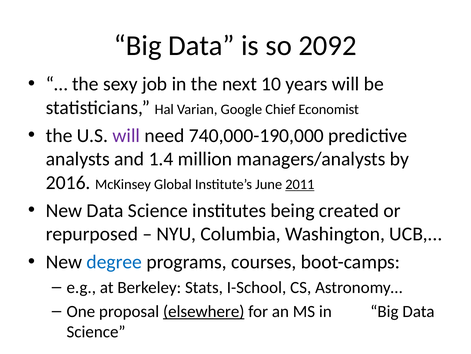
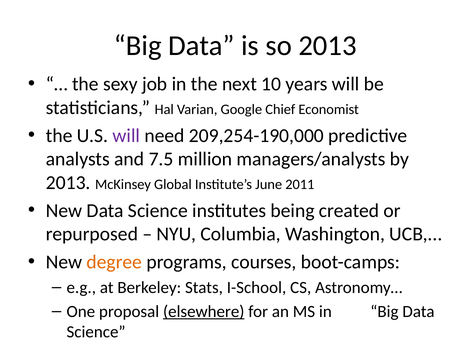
so 2092: 2092 -> 2013
740,000-190,000: 740,000-190,000 -> 209,254-190,000
1.4: 1.4 -> 7.5
2016 at (68, 182): 2016 -> 2013
2011 underline: present -> none
degree colour: blue -> orange
